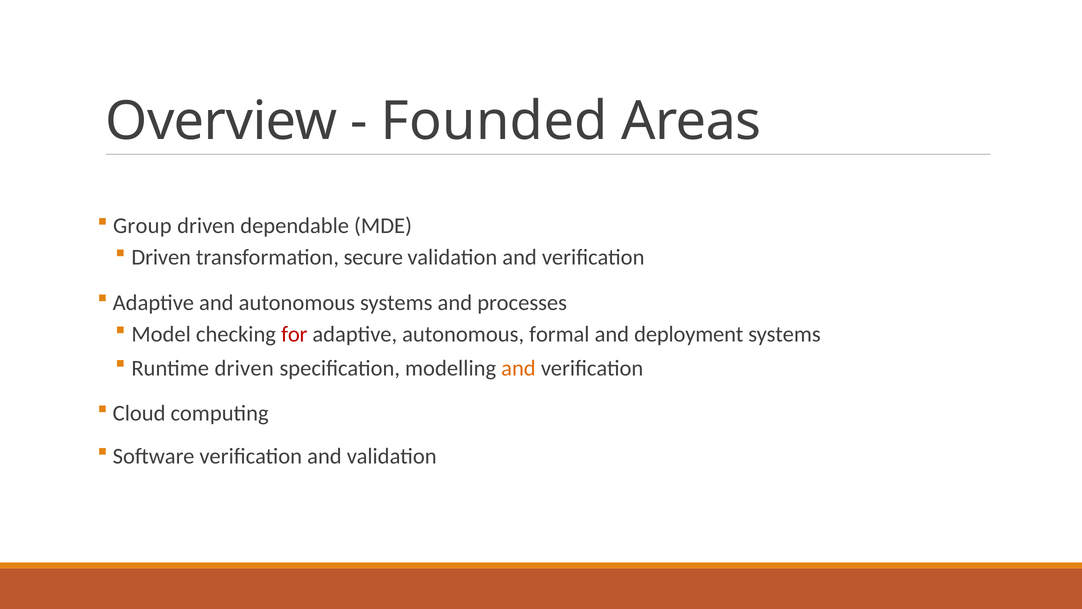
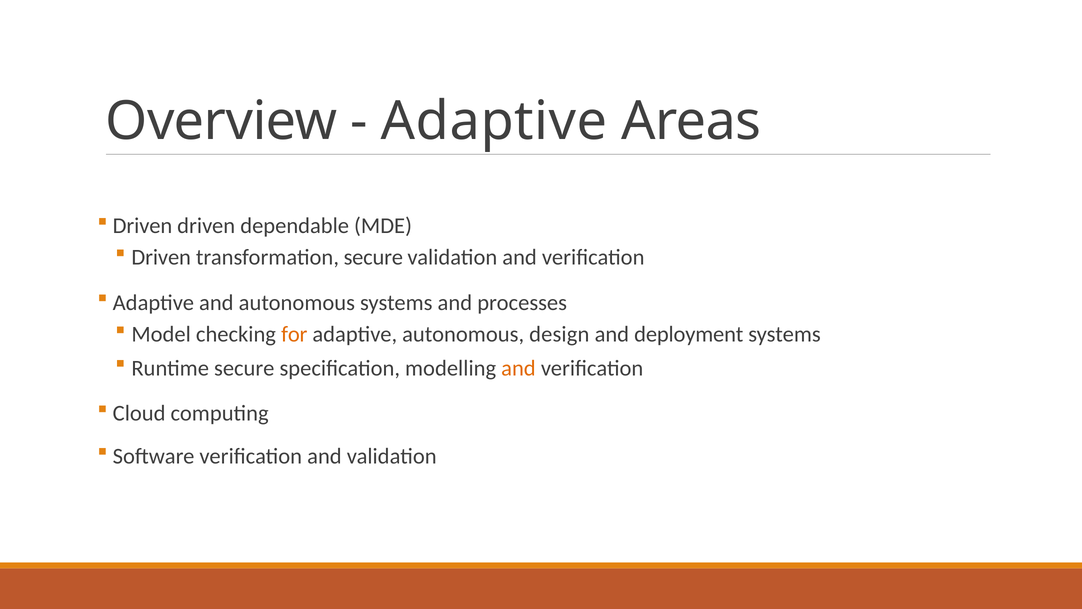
Founded at (494, 121): Founded -> Adaptive
Group at (142, 226): Group -> Driven
for colour: red -> orange
formal: formal -> design
Runtime driven: driven -> secure
